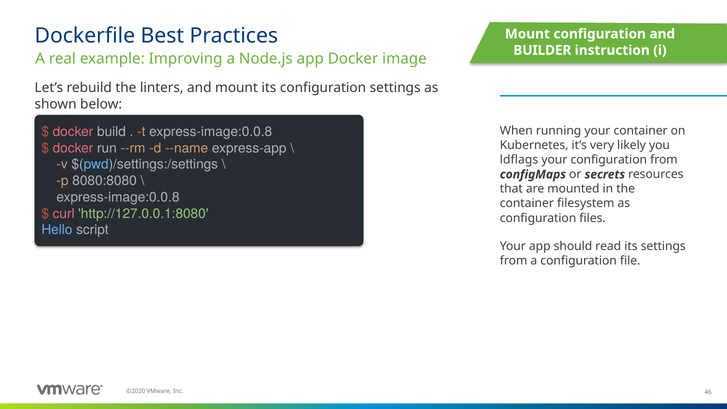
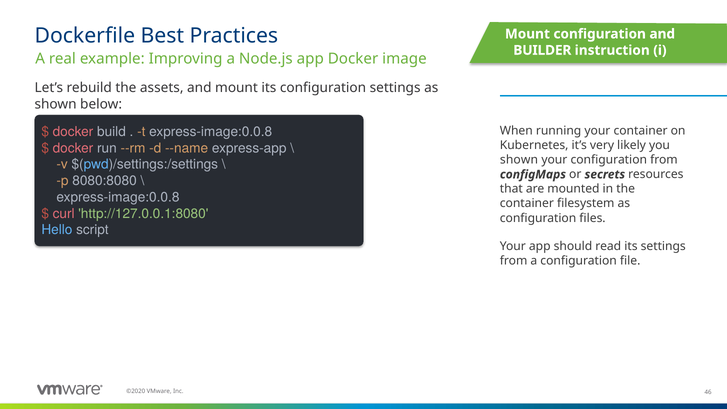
linters: linters -> assets
ldflags at (519, 160): ldflags -> shown
